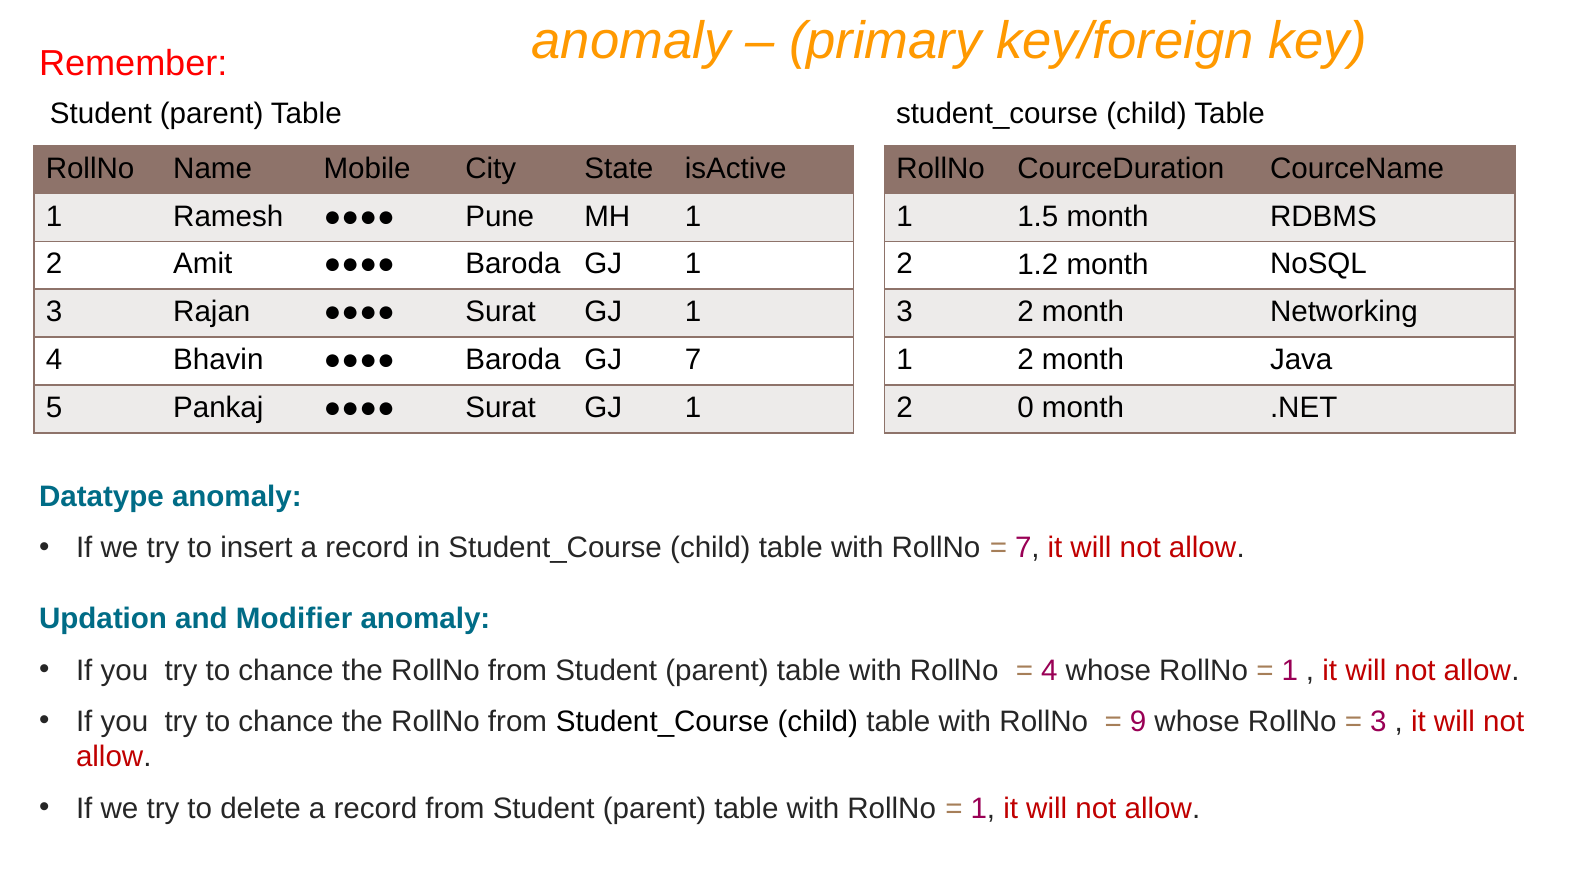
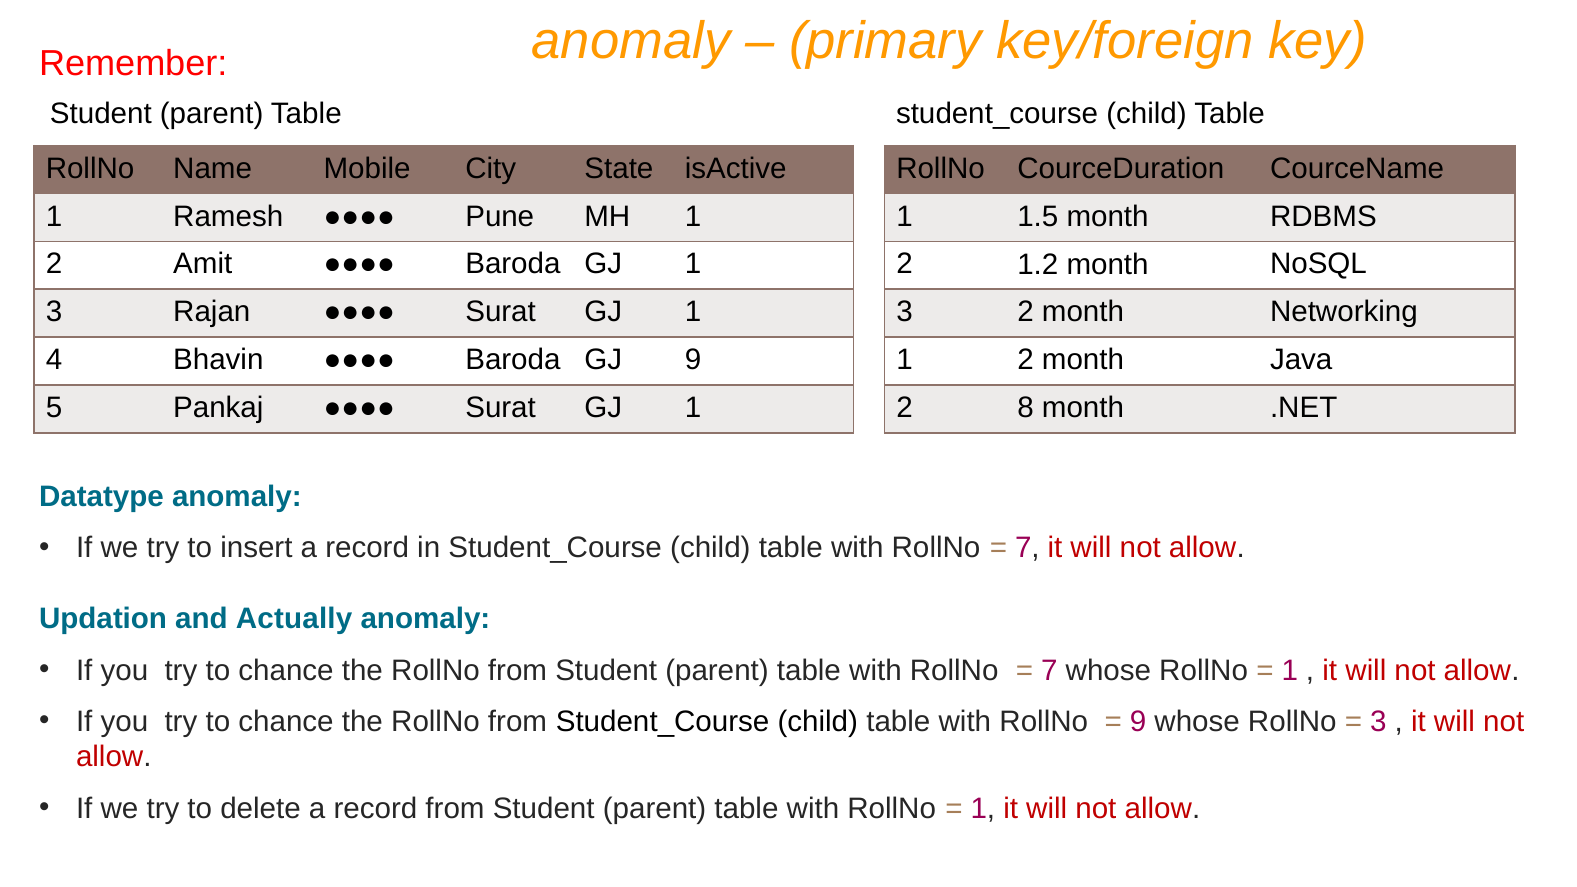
GJ 7: 7 -> 9
0: 0 -> 8
Modifier: Modifier -> Actually
4 at (1049, 670): 4 -> 7
